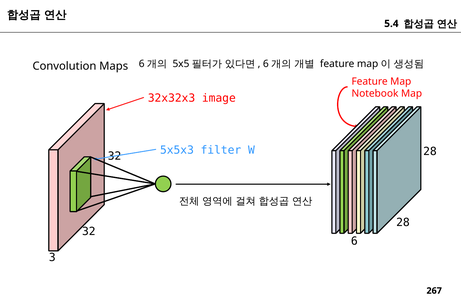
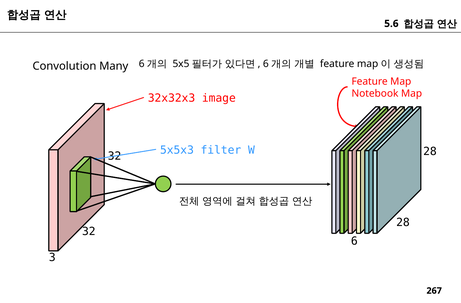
5.4: 5.4 -> 5.6
Maps: Maps -> Many
